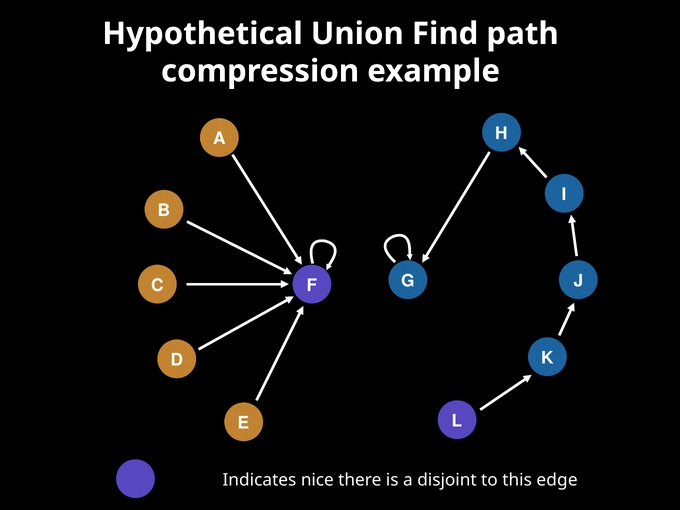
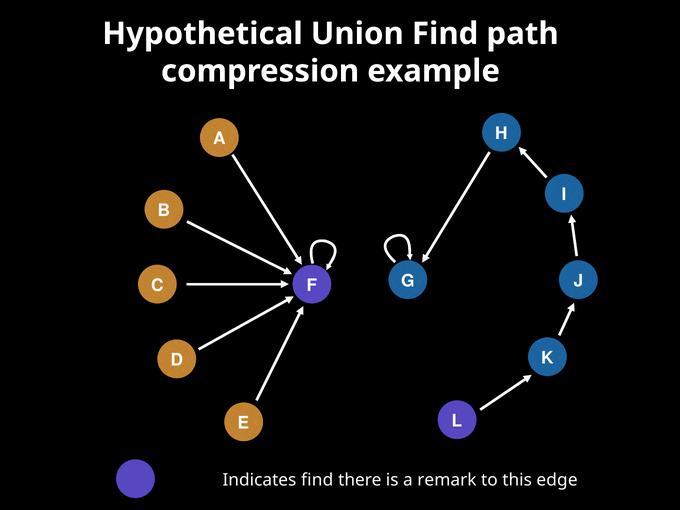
Indicates nice: nice -> find
disjoint: disjoint -> remark
